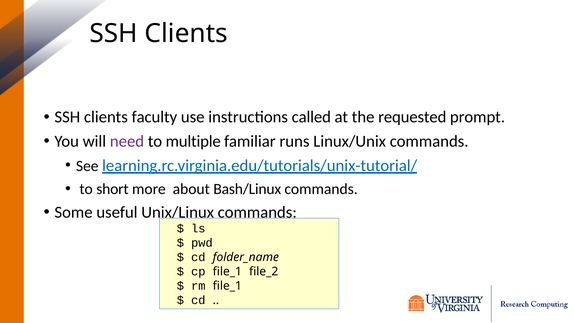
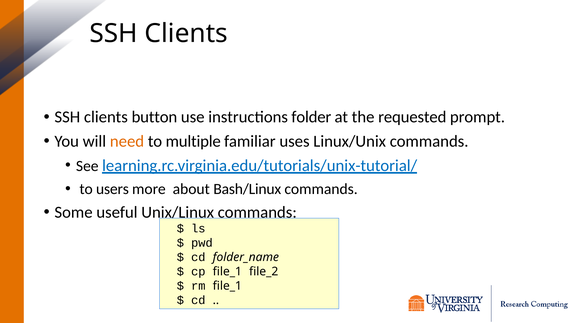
faculty: faculty -> button
called: called -> folder
need colour: purple -> orange
runs: runs -> uses
short: short -> users
